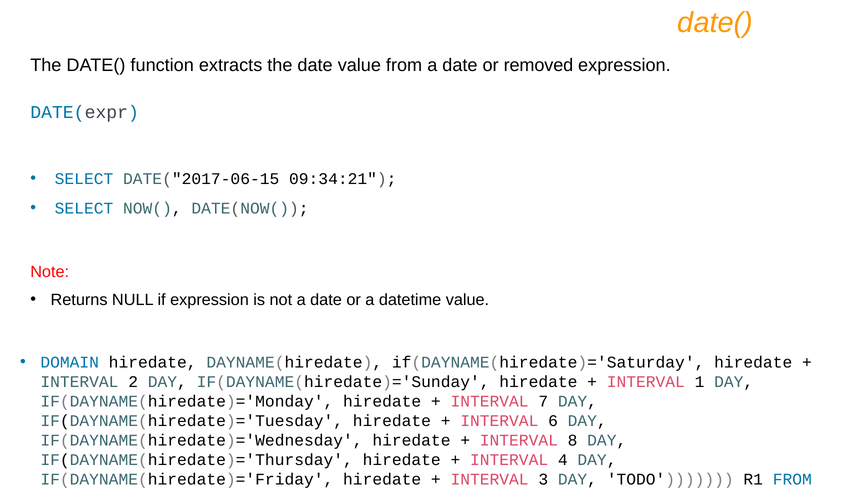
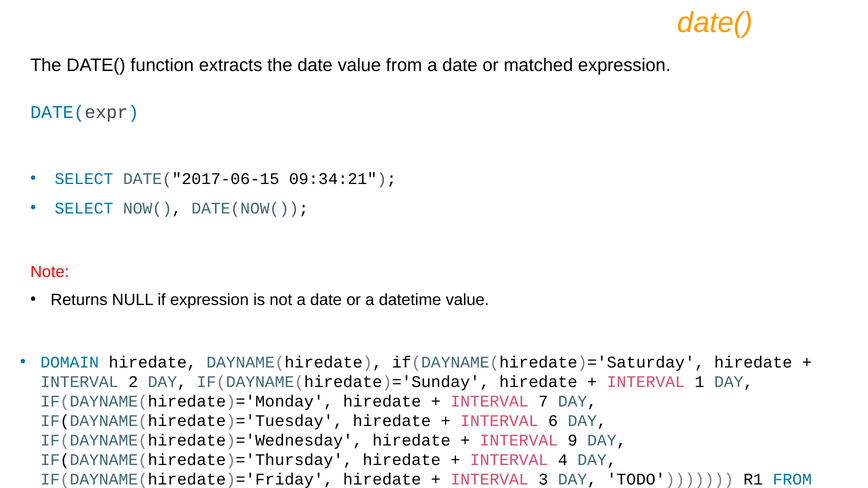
removed: removed -> matched
8: 8 -> 9
